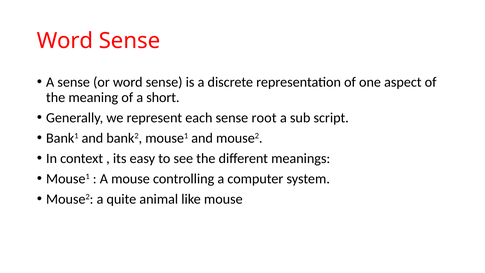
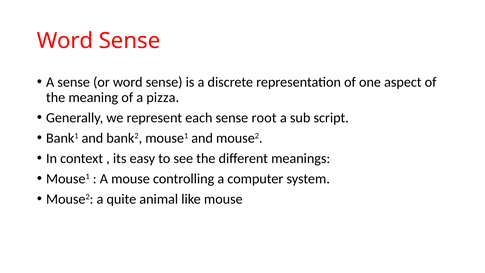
short: short -> pizza
